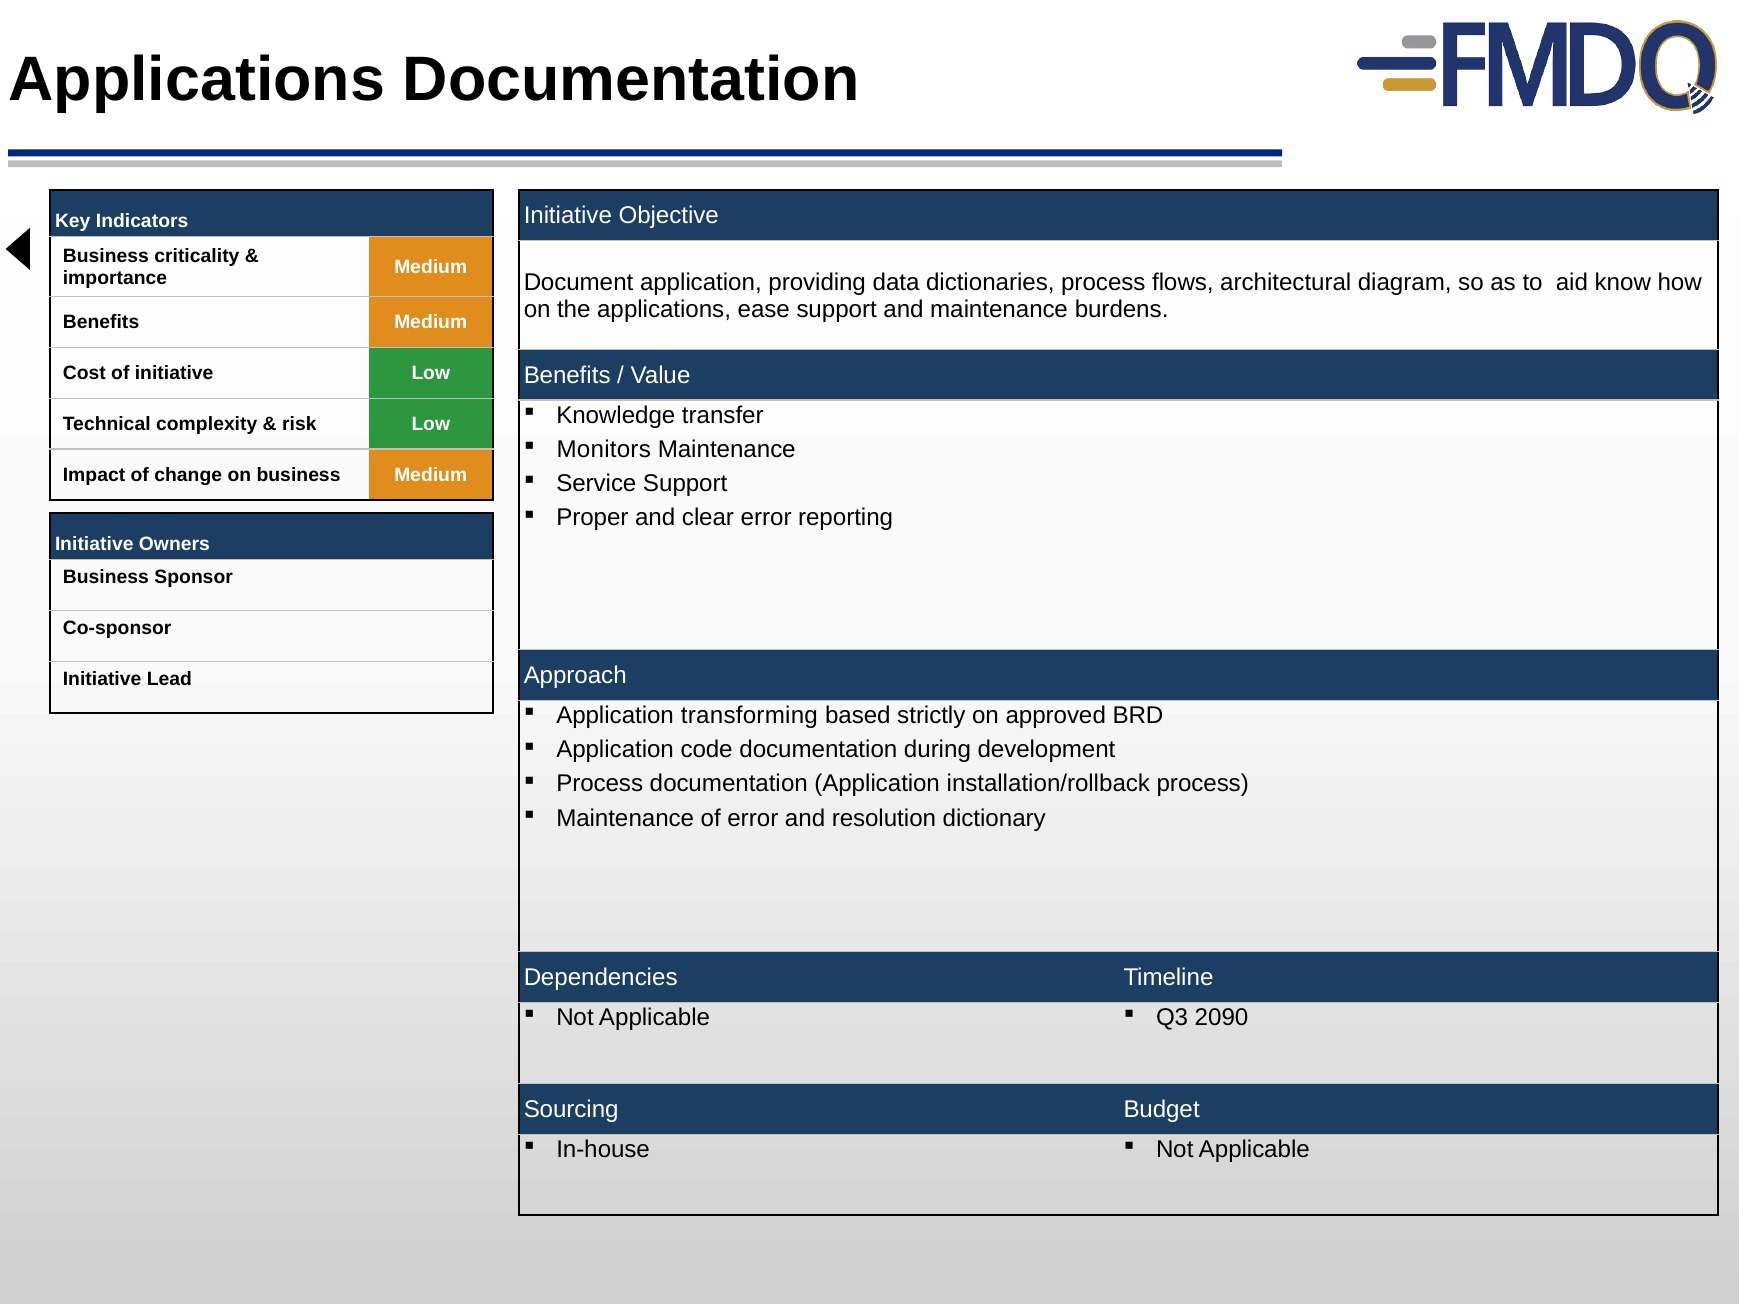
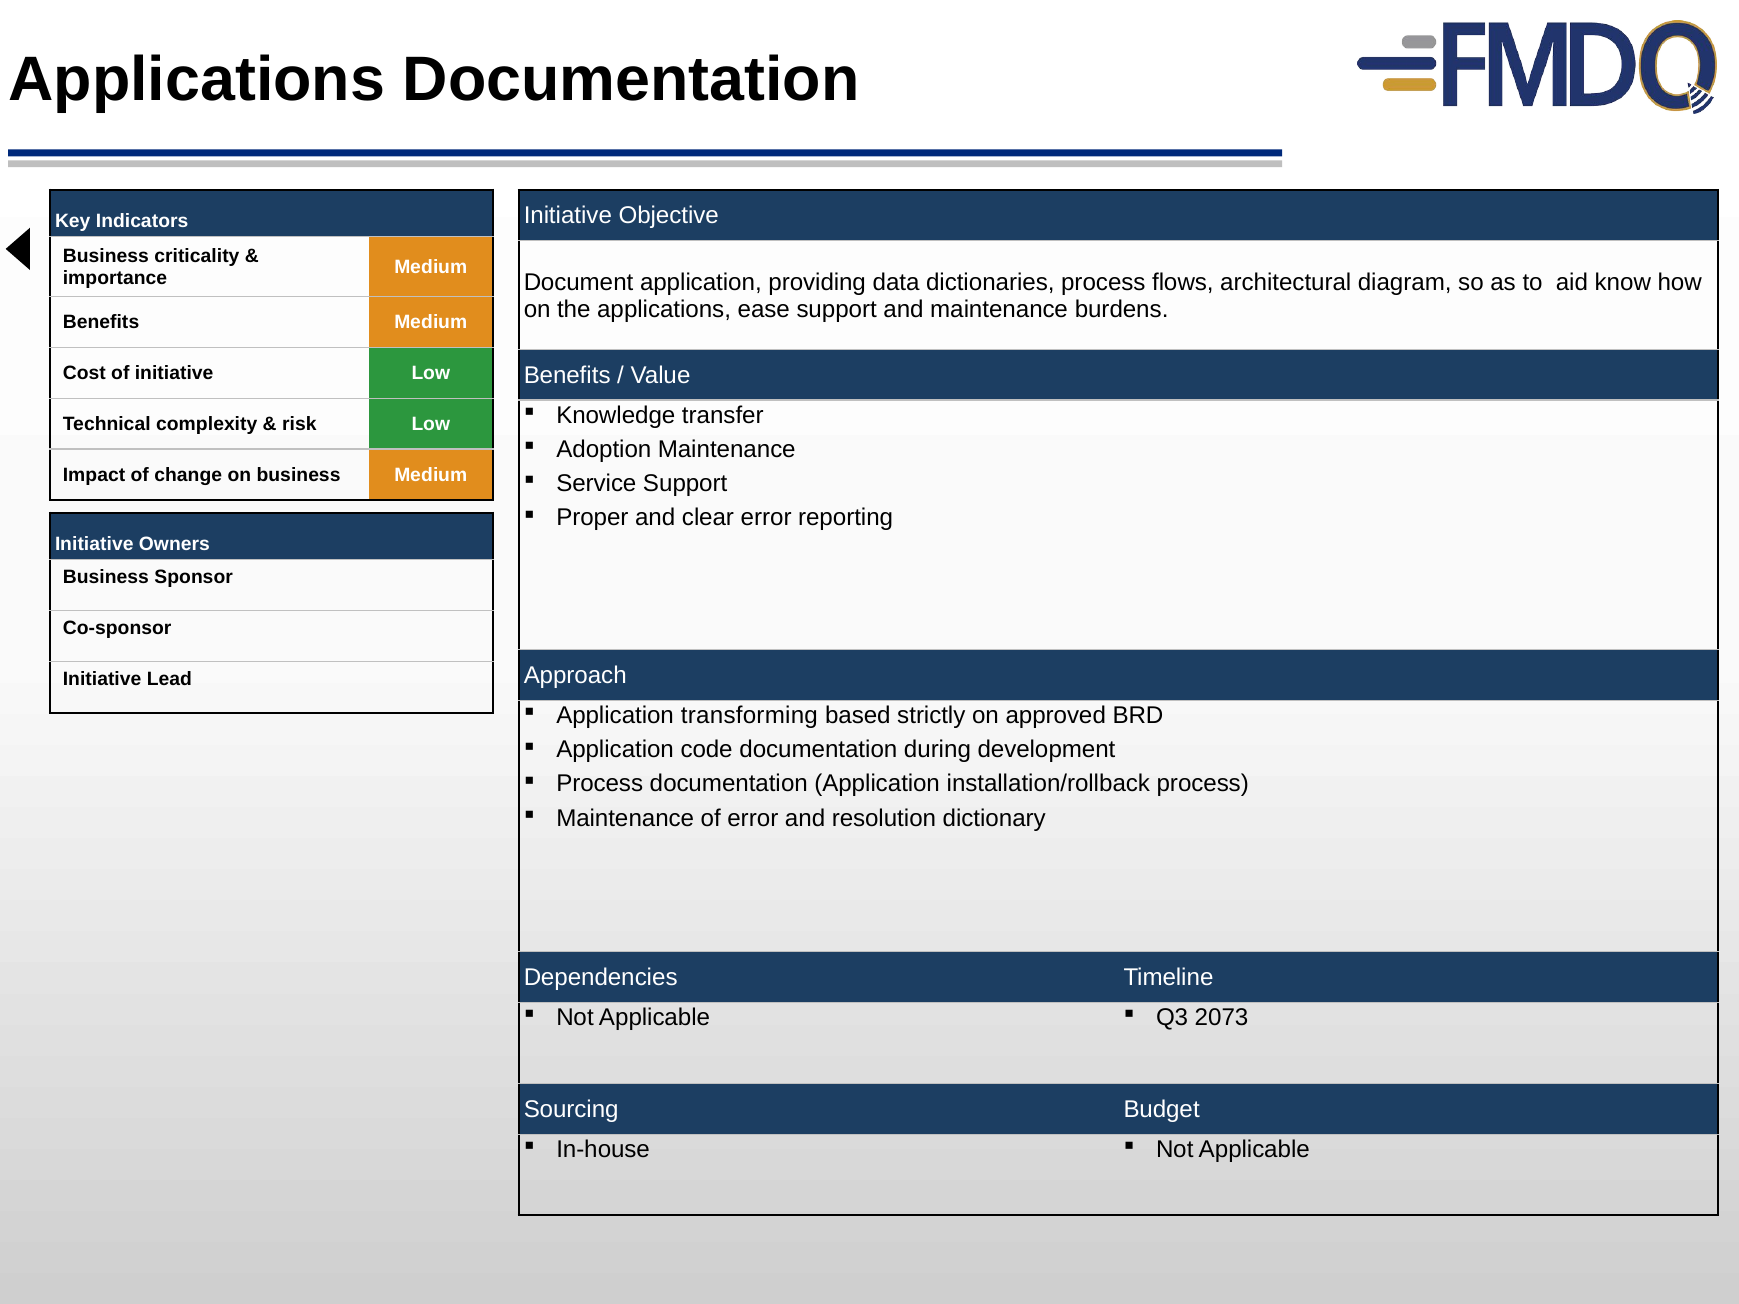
Monitors: Monitors -> Adoption
2090: 2090 -> 2073
